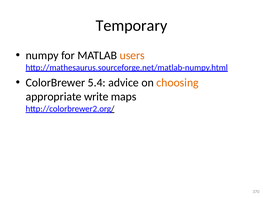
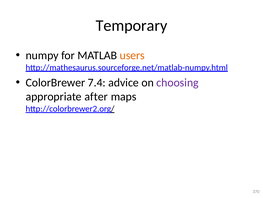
5.4: 5.4 -> 7.4
choosing colour: orange -> purple
write: write -> after
